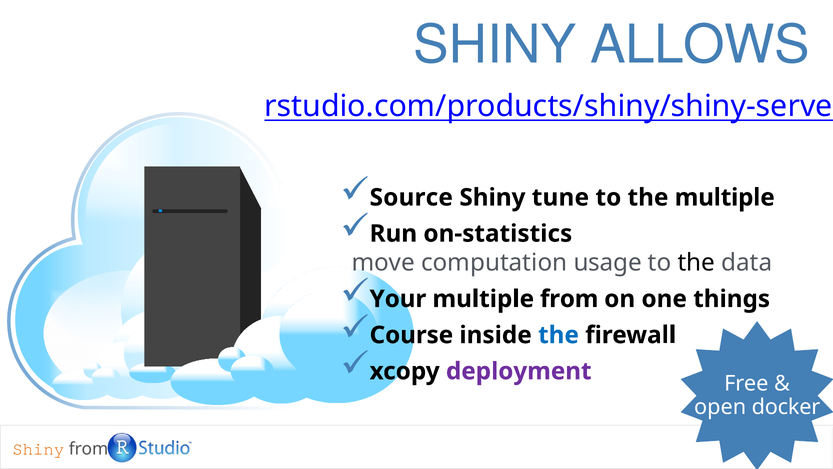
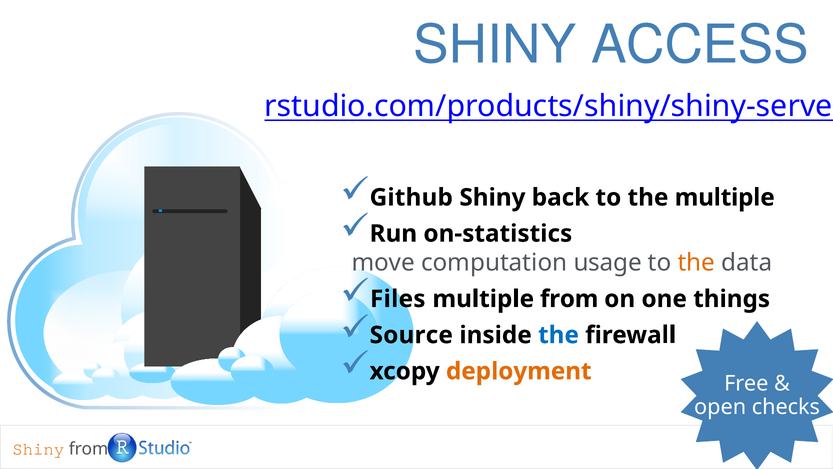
ALLOWS: ALLOWS -> ACCESS
Source: Source -> Github
tune: tune -> back
the at (696, 263) colour: black -> orange
Your: Your -> Files
Course: Course -> Source
deployment colour: purple -> orange
docker: docker -> checks
